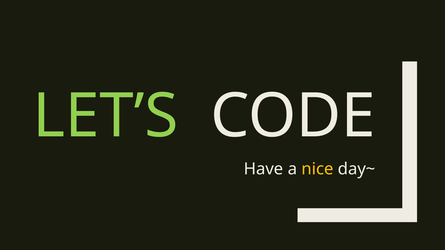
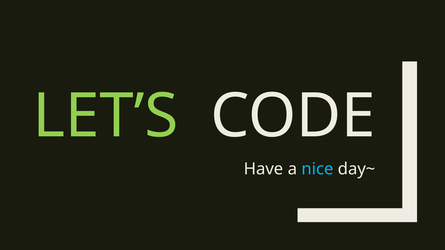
nice colour: yellow -> light blue
